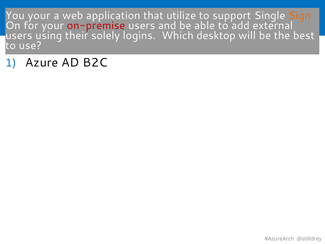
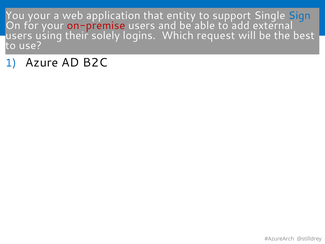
utilize: utilize -> entity
Sign colour: orange -> blue
desktop: desktop -> request
